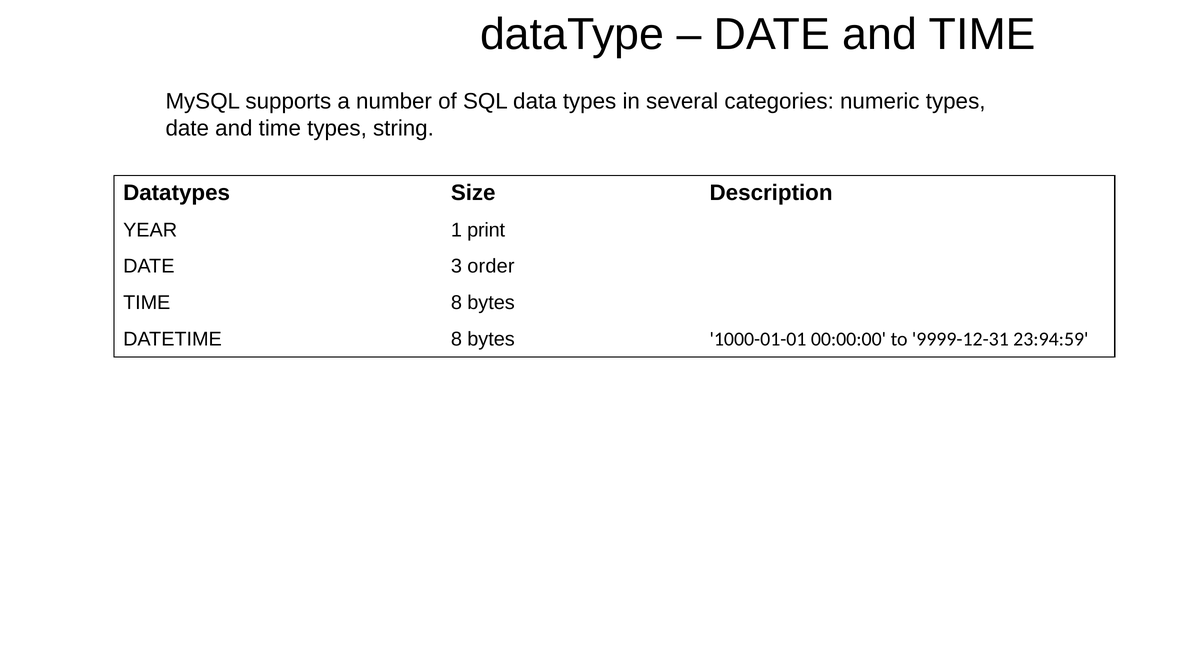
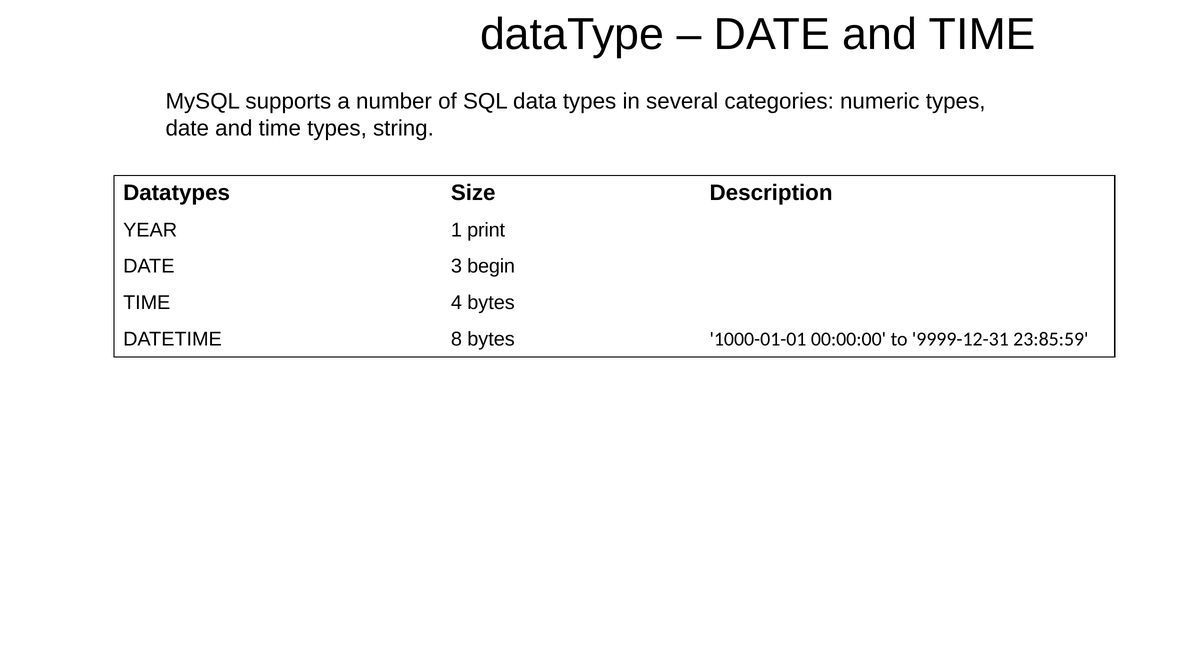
order: order -> begin
TIME 8: 8 -> 4
23:94:59: 23:94:59 -> 23:85:59
